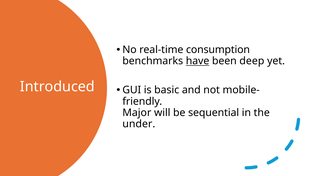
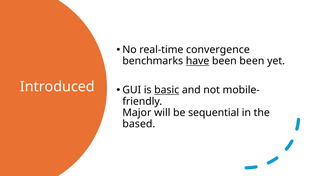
consumption: consumption -> convergence
been deep: deep -> been
basic underline: none -> present
under: under -> based
